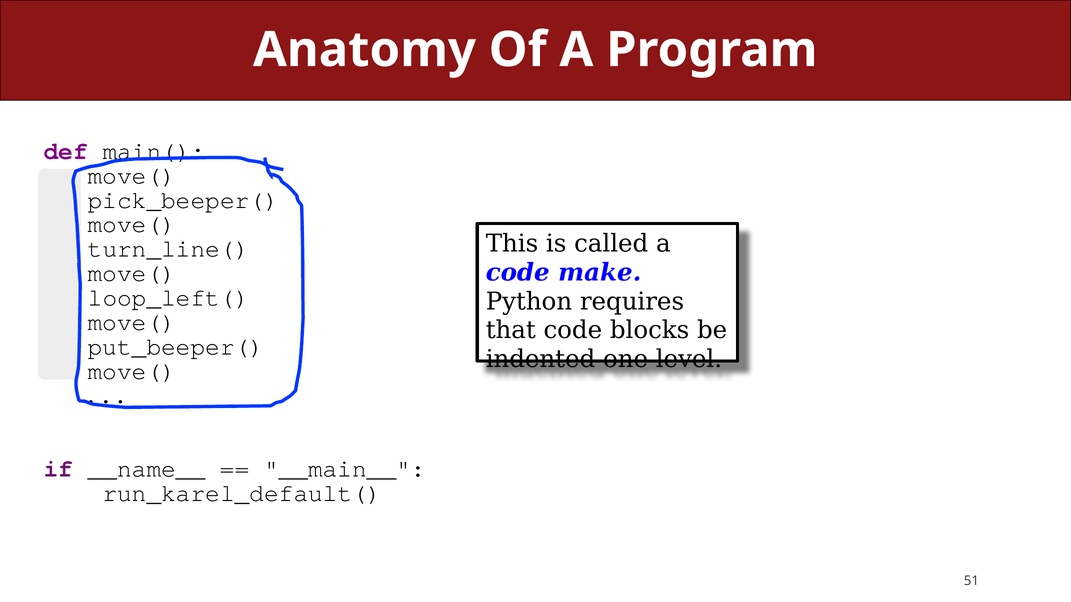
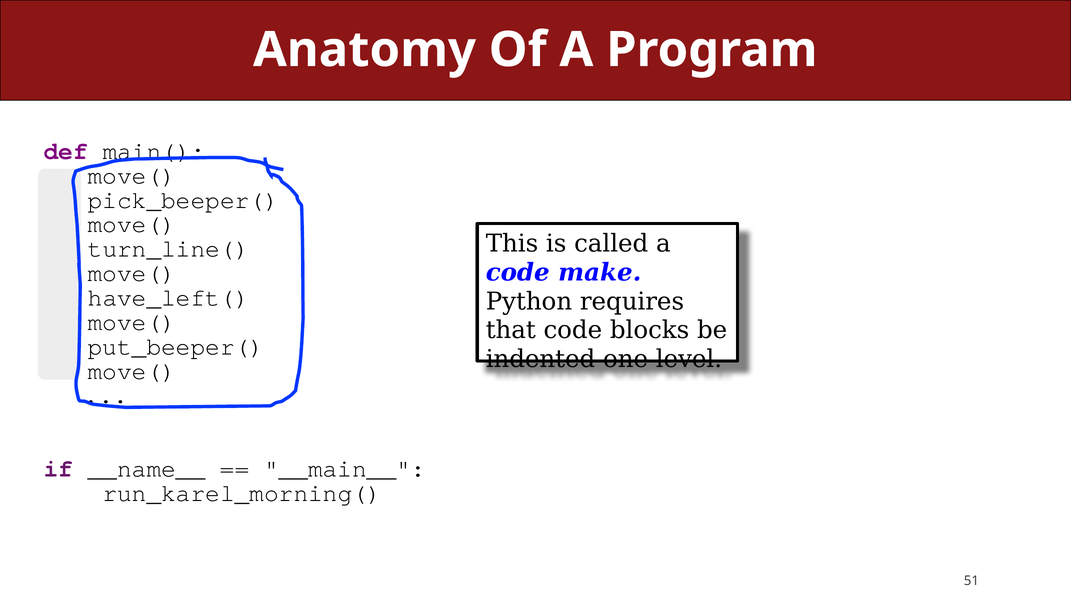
loop_left(: loop_left( -> have_left(
run_karel_default(: run_karel_default( -> run_karel_morning(
